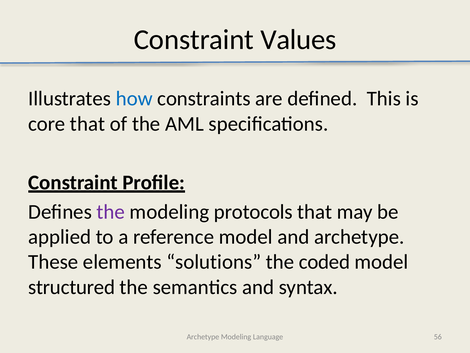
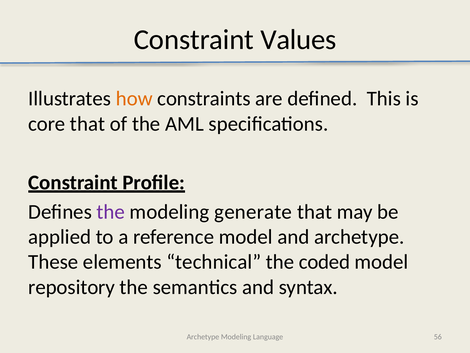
how colour: blue -> orange
protocols: protocols -> generate
solutions: solutions -> technical
structured: structured -> repository
